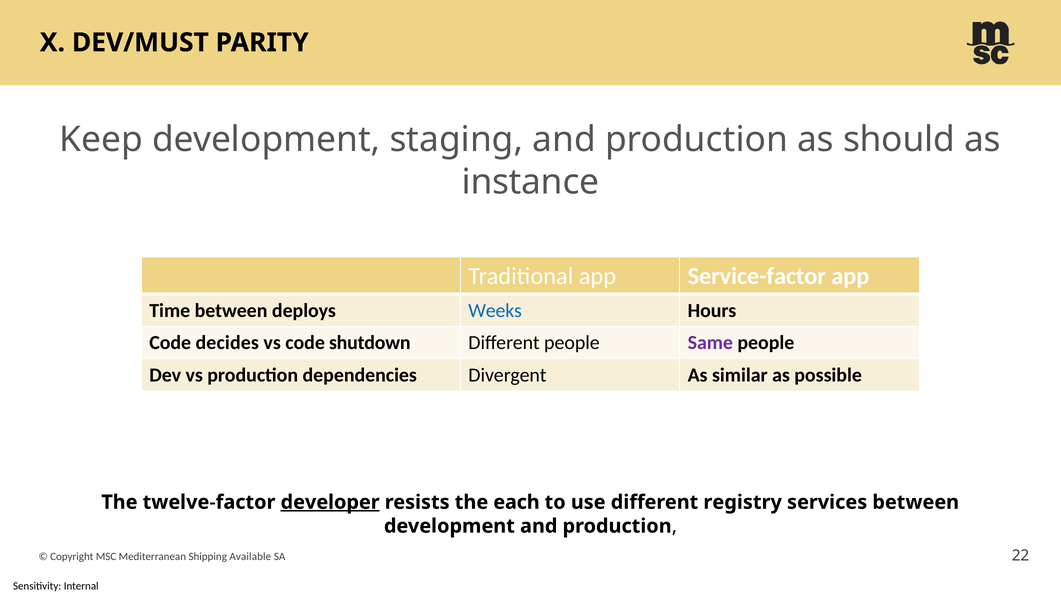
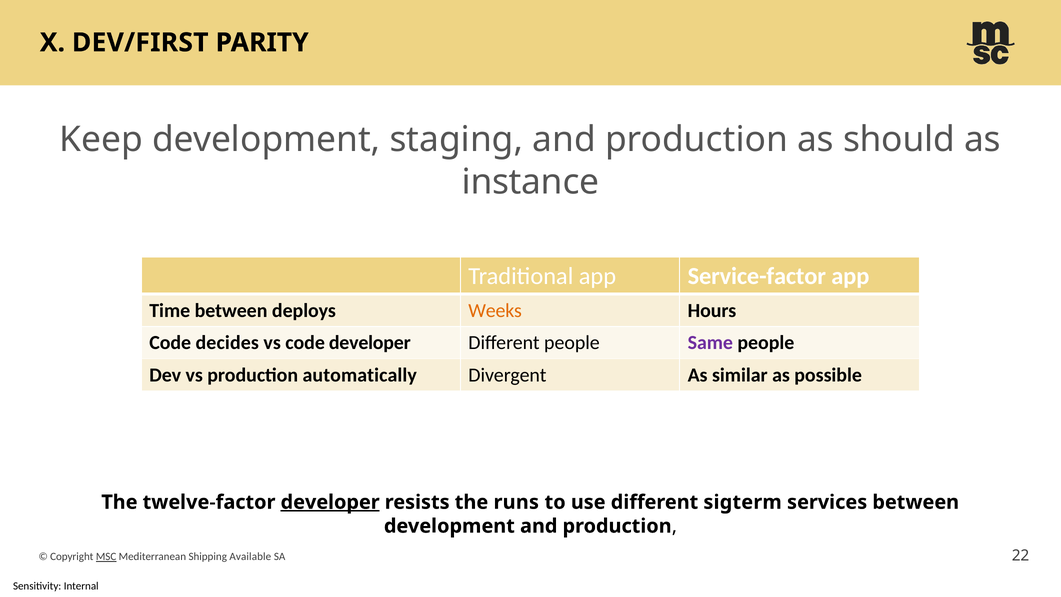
DEV/MUST: DEV/MUST -> DEV/FIRST
Weeks colour: blue -> orange
code shutdown: shutdown -> developer
dependencies: dependencies -> automatically
each: each -> runs
registry: registry -> sigterm
MSC underline: none -> present
